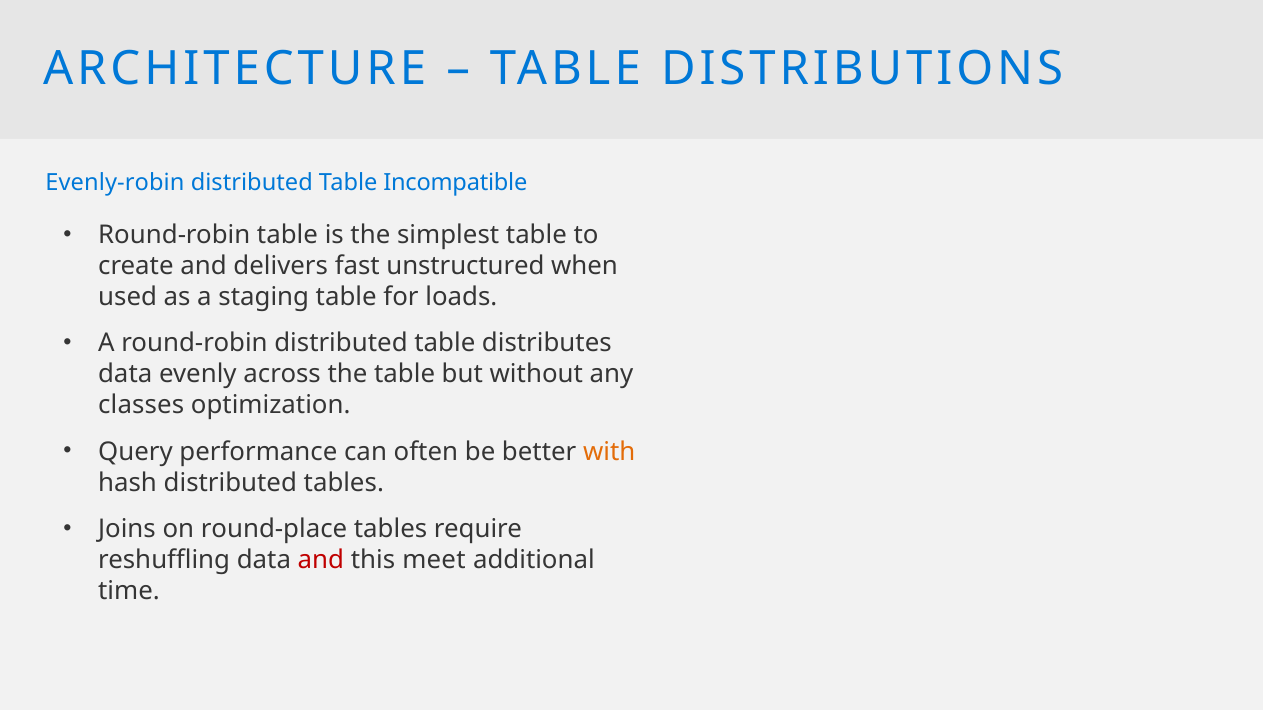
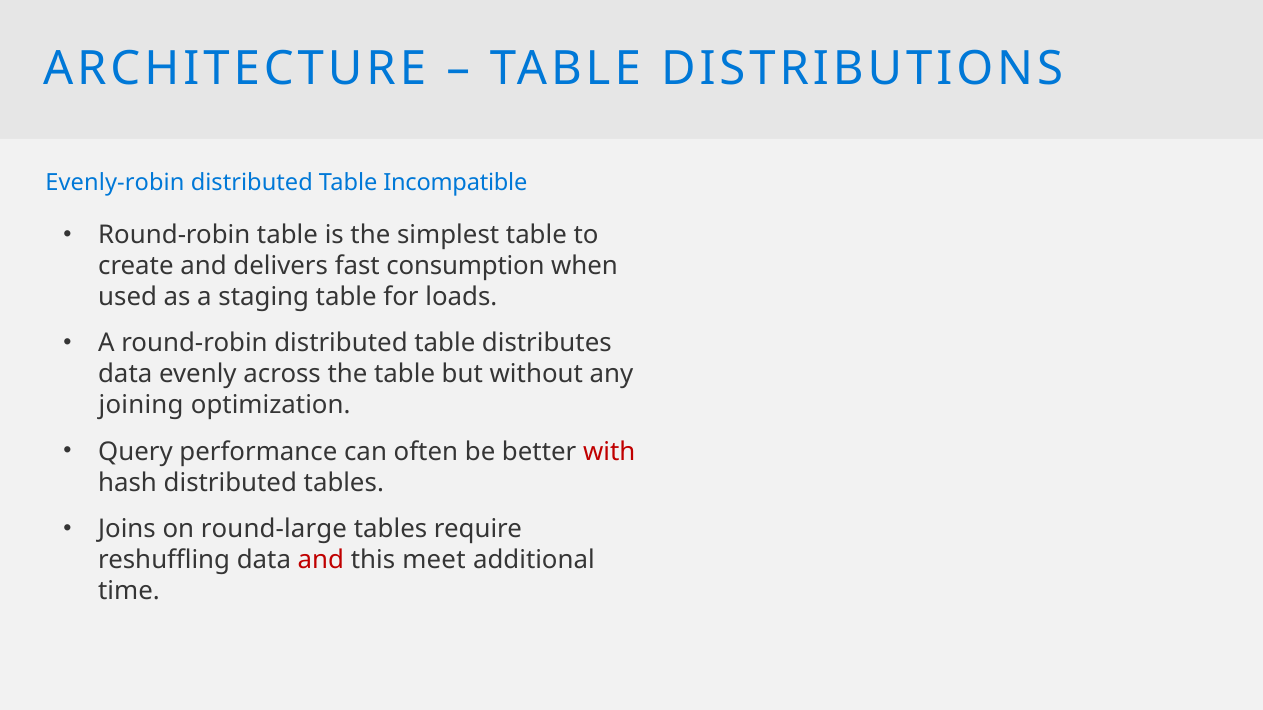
unstructured: unstructured -> consumption
classes: classes -> joining
with colour: orange -> red
round-place: round-place -> round-large
